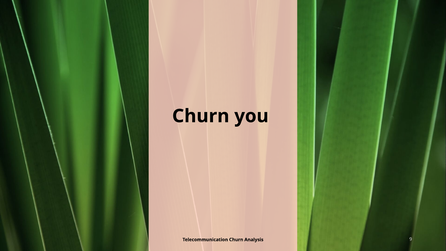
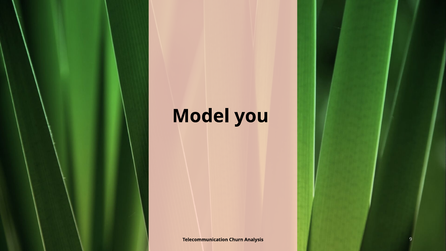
Churn at (201, 116): Churn -> Model
